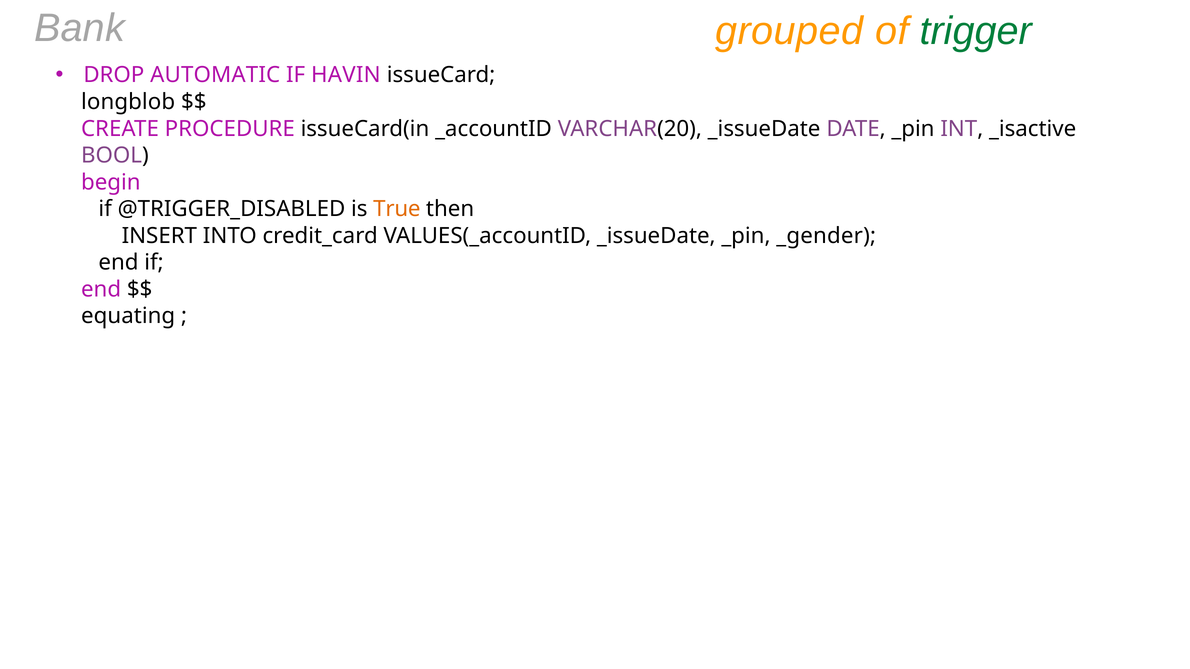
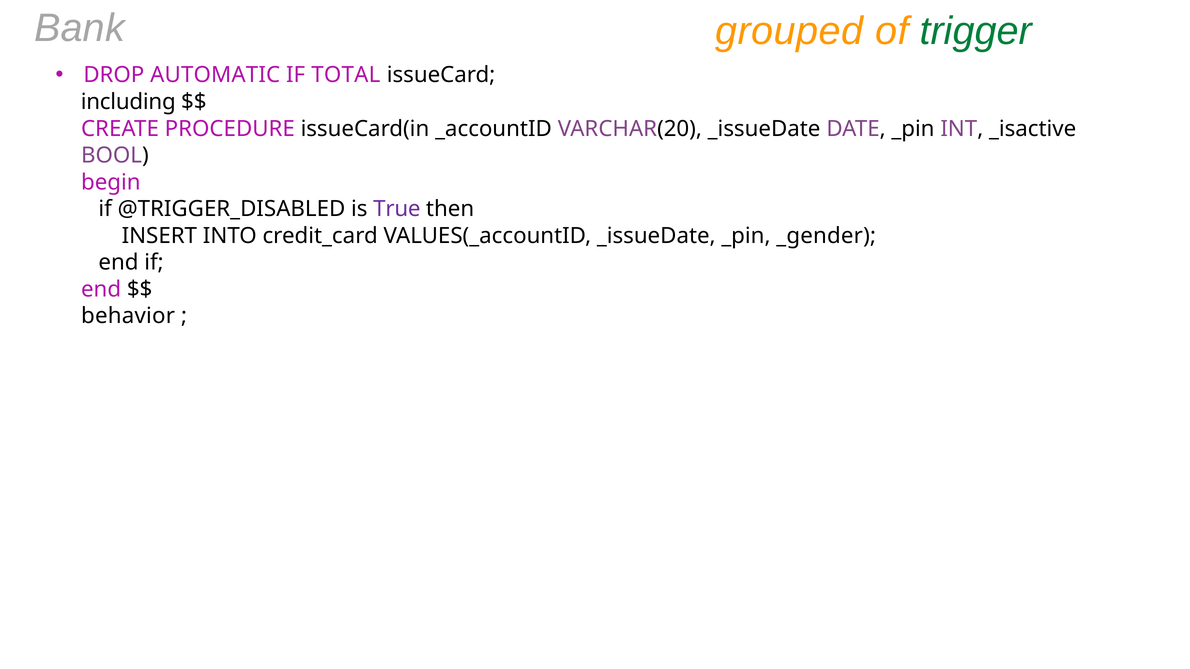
HAVIN: HAVIN -> TOTAL
longblob: longblob -> including
True colour: orange -> purple
equating: equating -> behavior
